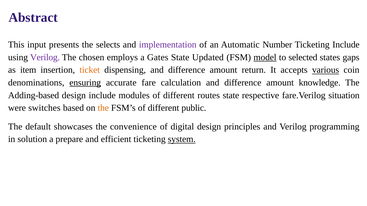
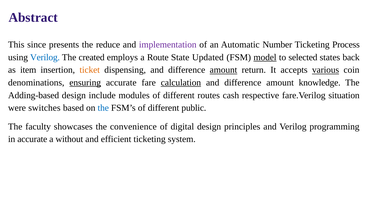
input: input -> since
selects: selects -> reduce
Ticketing Include: Include -> Process
Verilog at (45, 57) colour: purple -> blue
chosen: chosen -> created
Gates: Gates -> Route
gaps: gaps -> back
amount at (223, 70) underline: none -> present
calculation underline: none -> present
routes state: state -> cash
the at (103, 108) colour: orange -> blue
default: default -> faculty
in solution: solution -> accurate
prepare: prepare -> without
system underline: present -> none
